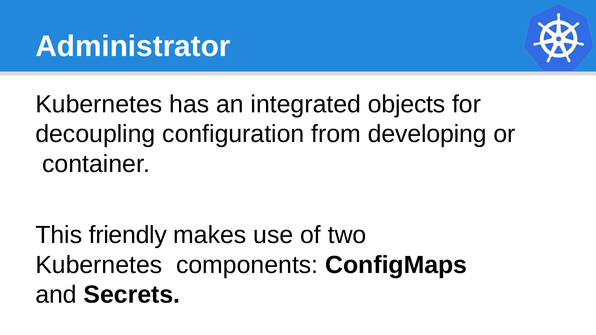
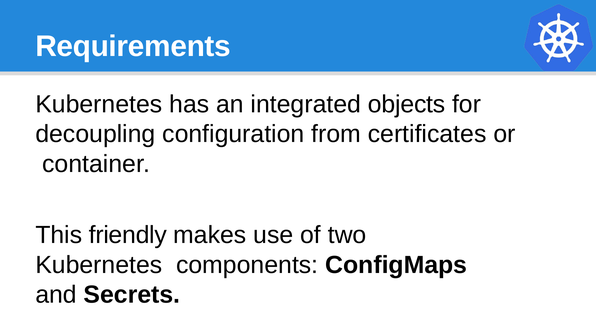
Administrator: Administrator -> Requirements
developing: developing -> certificates
